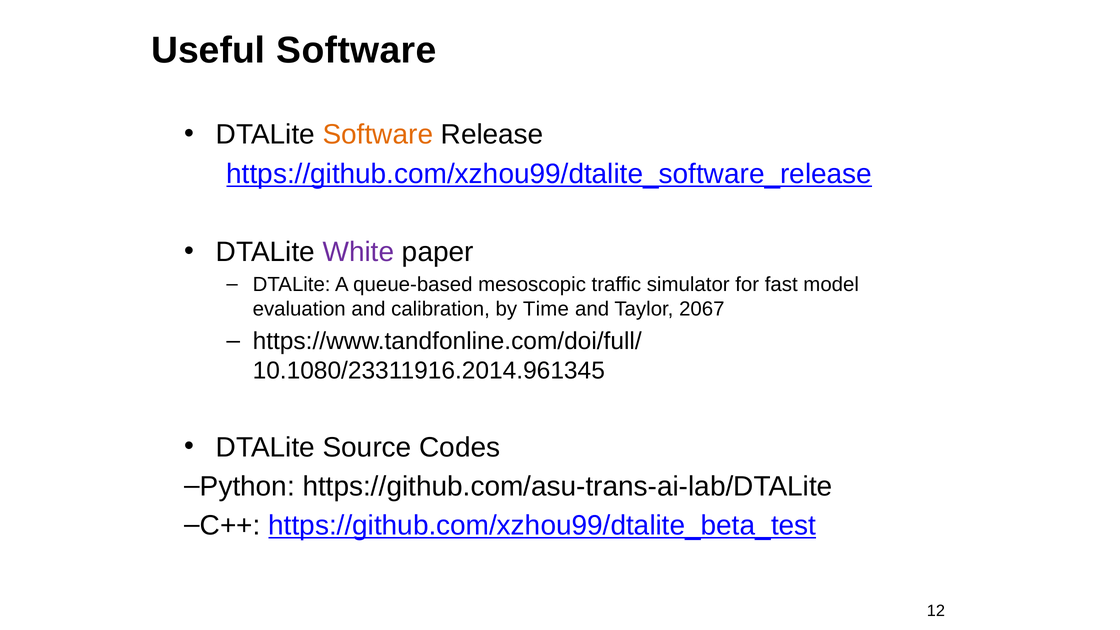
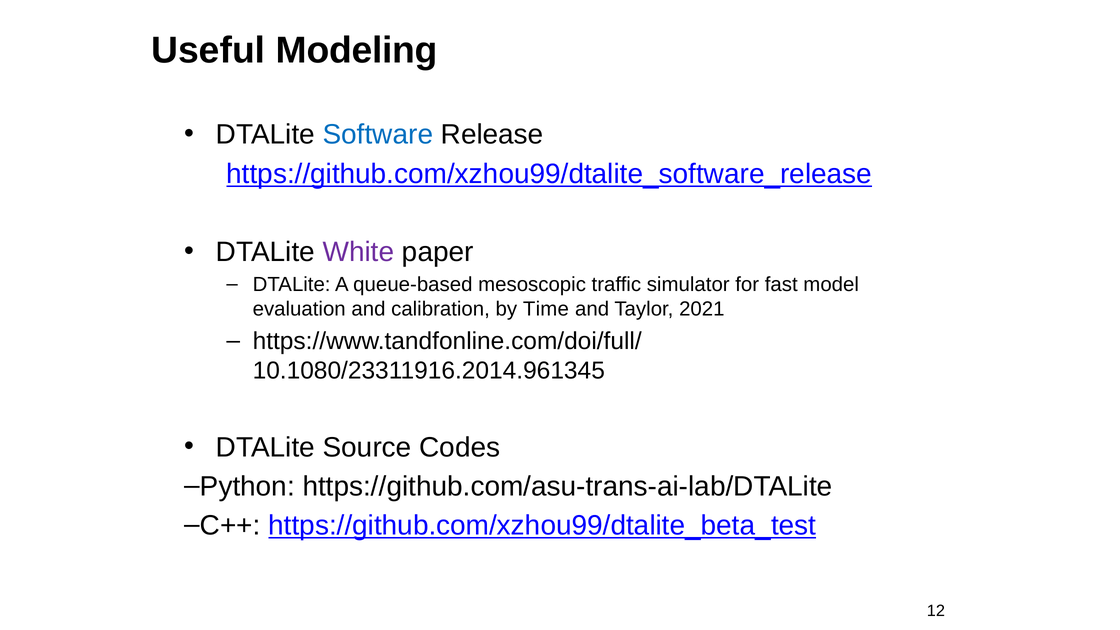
Useful Software: Software -> Modeling
Software at (378, 135) colour: orange -> blue
2067: 2067 -> 2021
